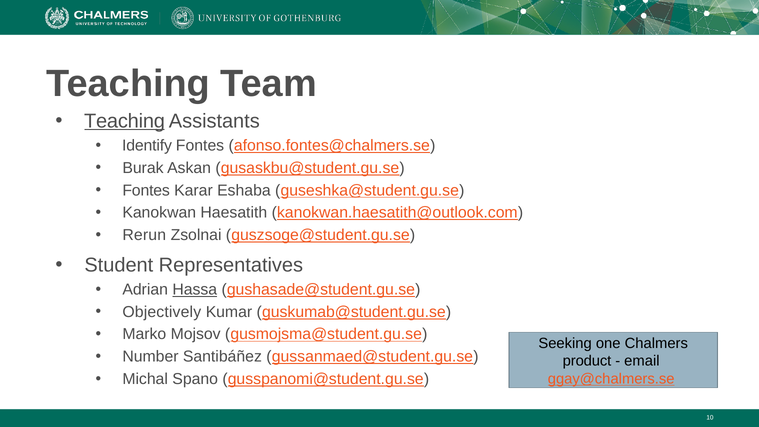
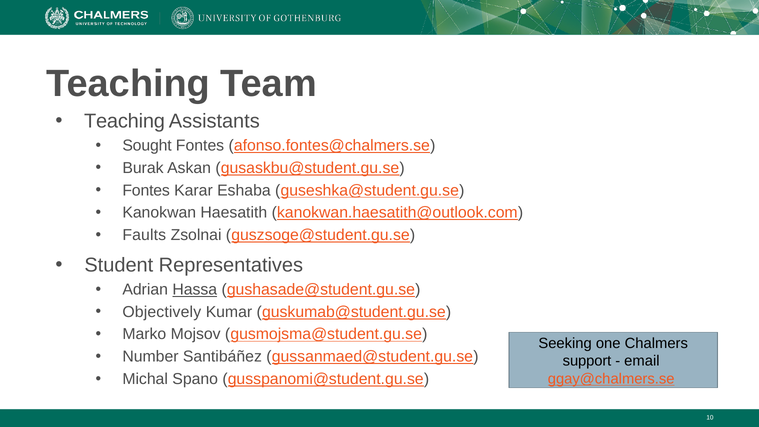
Teaching at (125, 121) underline: present -> none
Identify: Identify -> Sought
Rerun: Rerun -> Faults
product: product -> support
